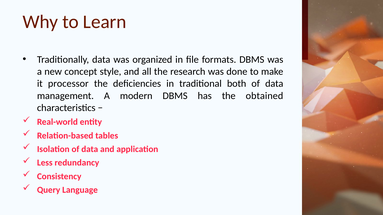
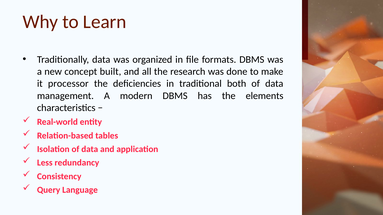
style: style -> built
obtained: obtained -> elements
